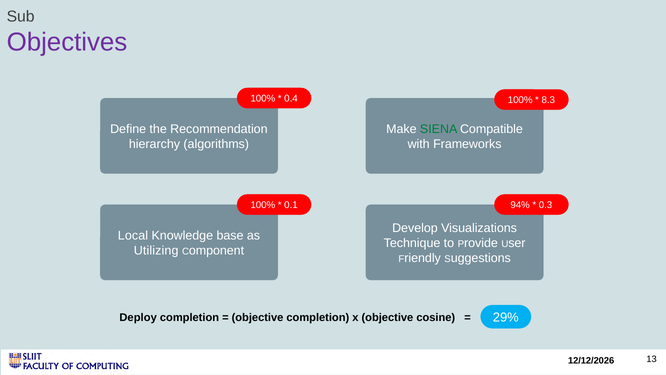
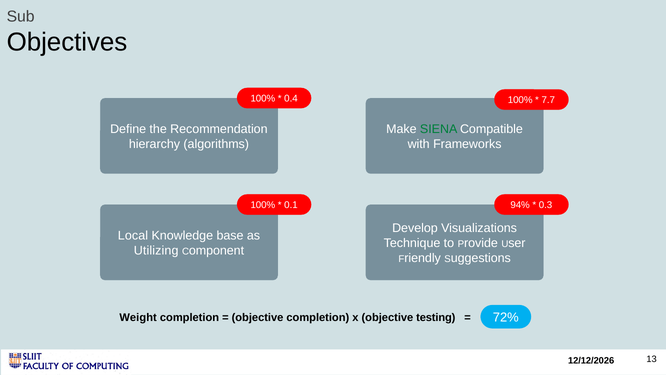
Objectives colour: purple -> black
8.3: 8.3 -> 7.7
29%: 29% -> 72%
Deploy: Deploy -> Weight
cosine: cosine -> testing
